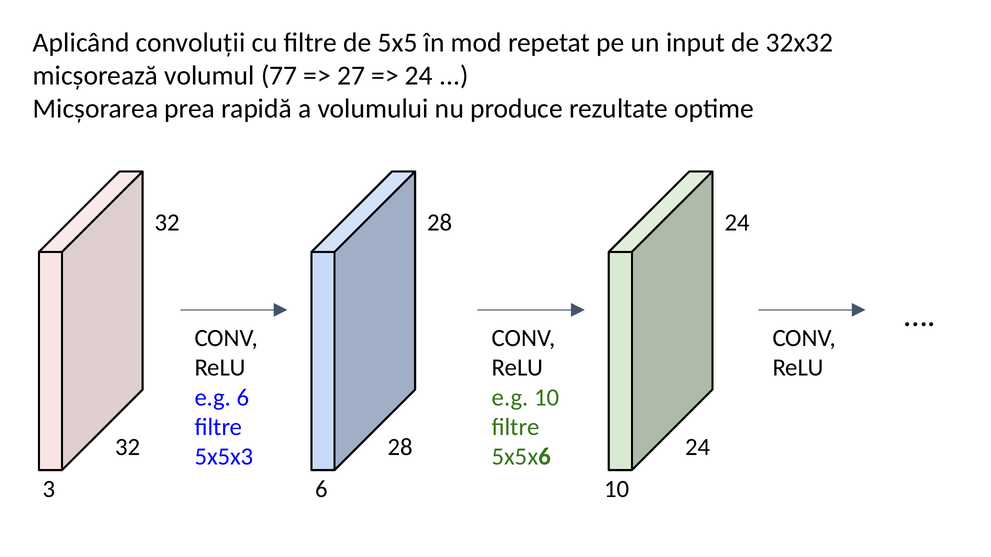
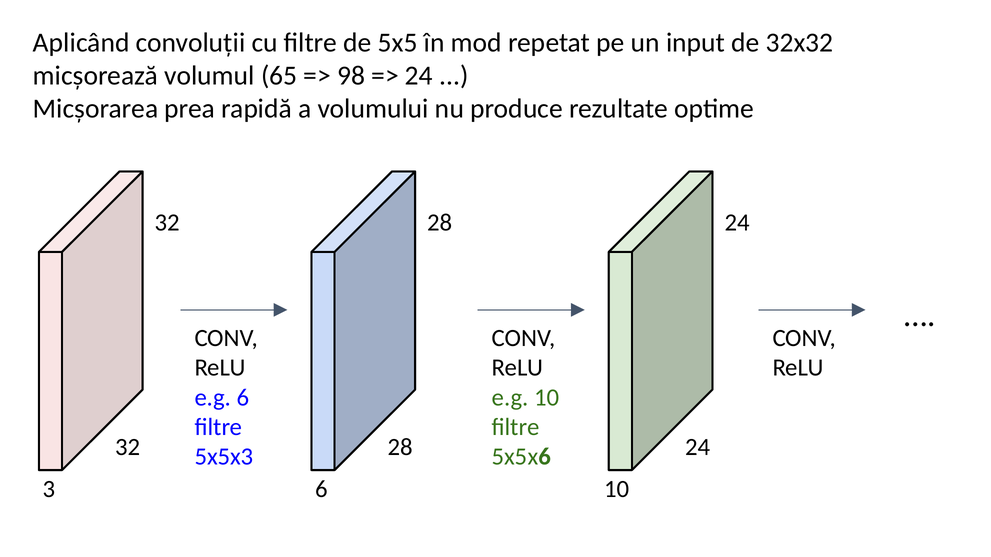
77: 77 -> 65
27: 27 -> 98
